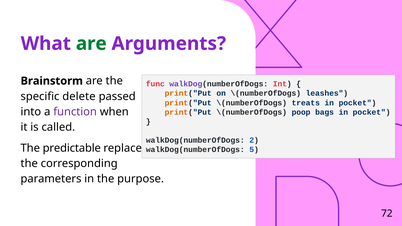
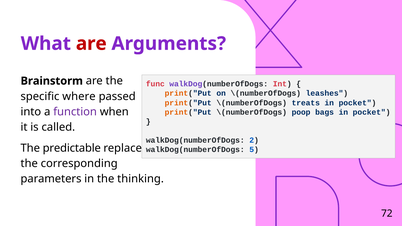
are at (91, 44) colour: green -> red
delete: delete -> where
purpose: purpose -> thinking
